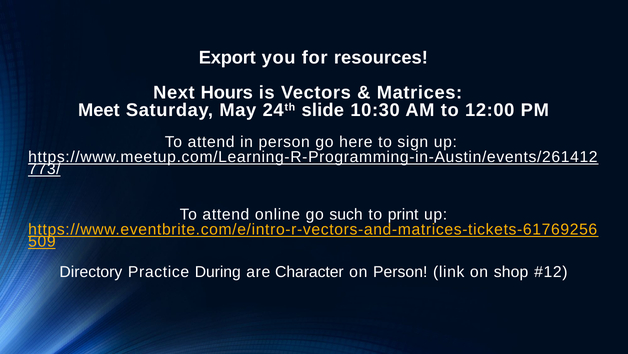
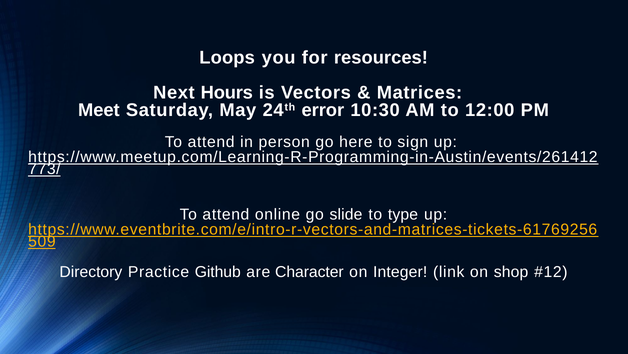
Export: Export -> Loops
slide: slide -> error
such: such -> slide
print: print -> type
During: During -> Github
on Person: Person -> Integer
